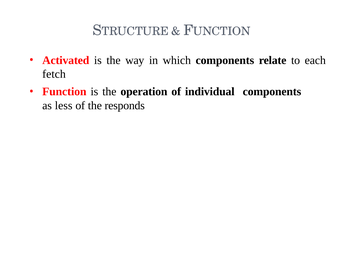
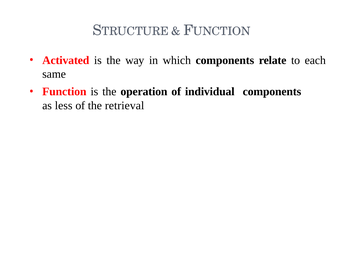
fetch: fetch -> same
responds: responds -> retrieval
